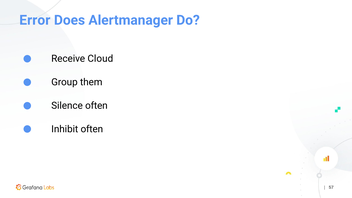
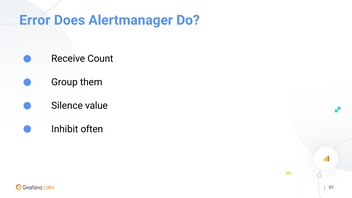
Cloud: Cloud -> Count
often at (96, 106): often -> value
